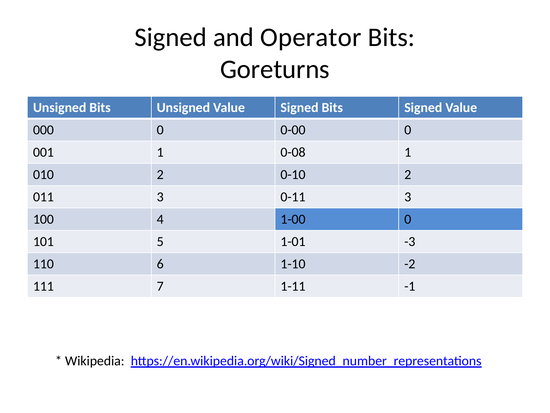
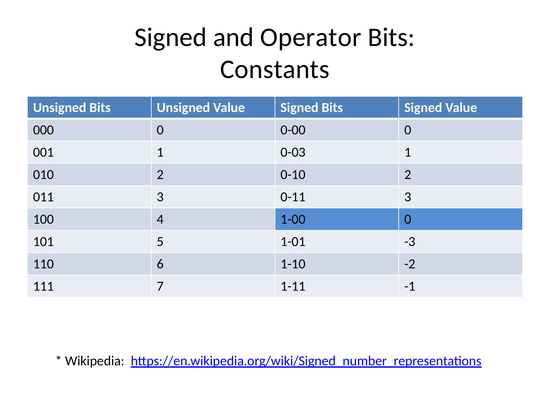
Goreturns: Goreturns -> Constants
0-08: 0-08 -> 0-03
